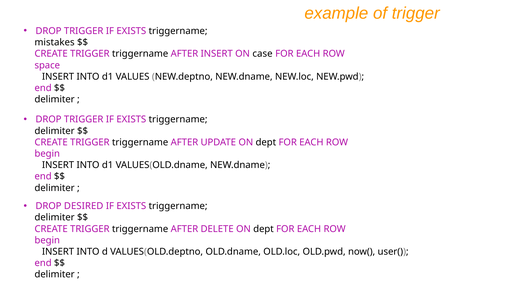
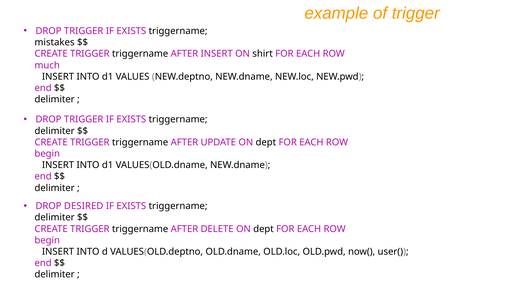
case: case -> shirt
space: space -> much
